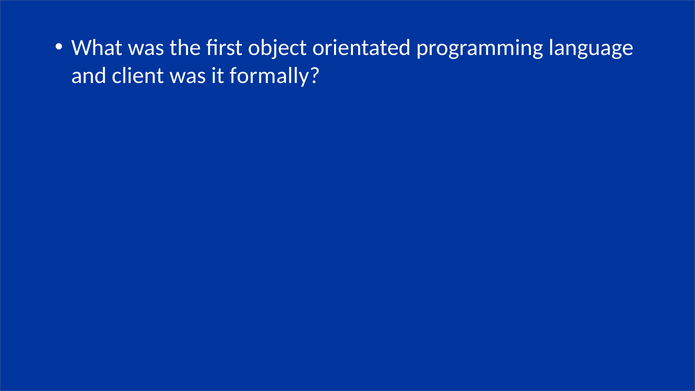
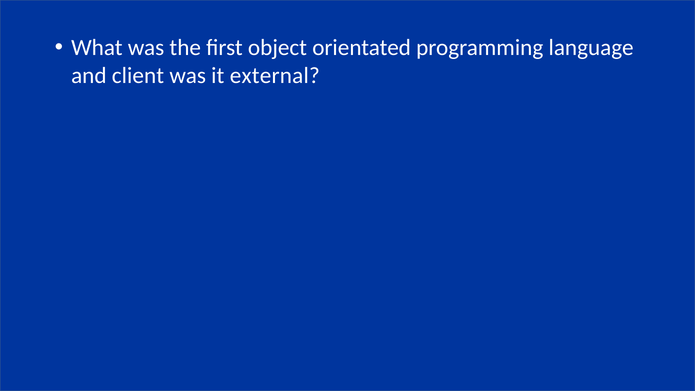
formally: formally -> external
